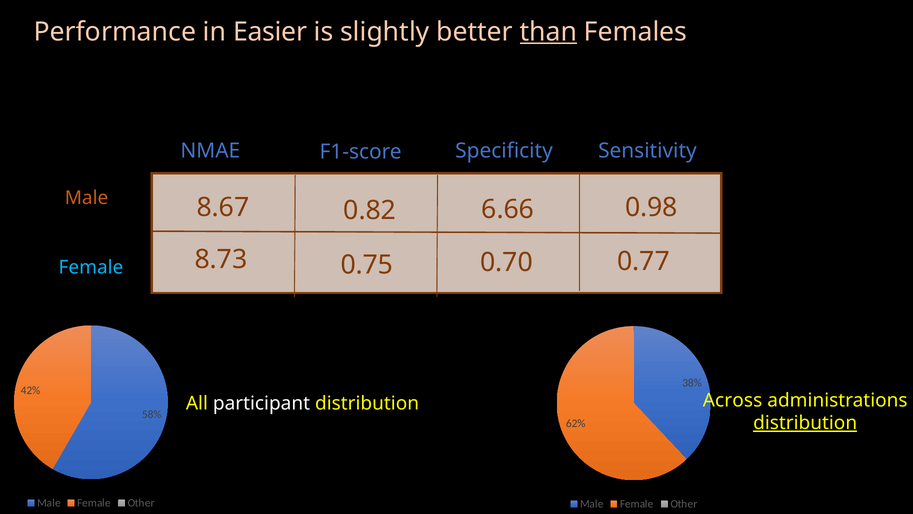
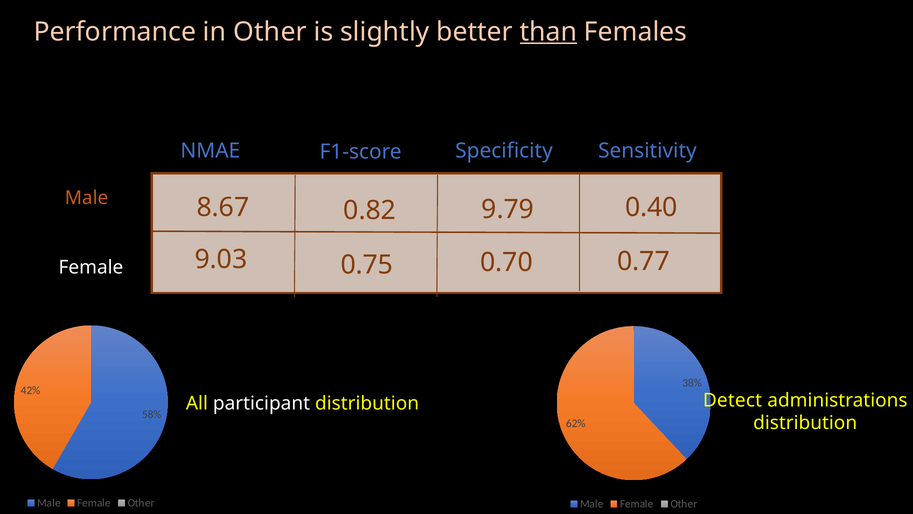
in Easier: Easier -> Other
0.98: 0.98 -> 0.40
6.66: 6.66 -> 9.79
8.73: 8.73 -> 9.03
Female at (91, 267) colour: light blue -> white
Across: Across -> Detect
distribution at (805, 423) underline: present -> none
